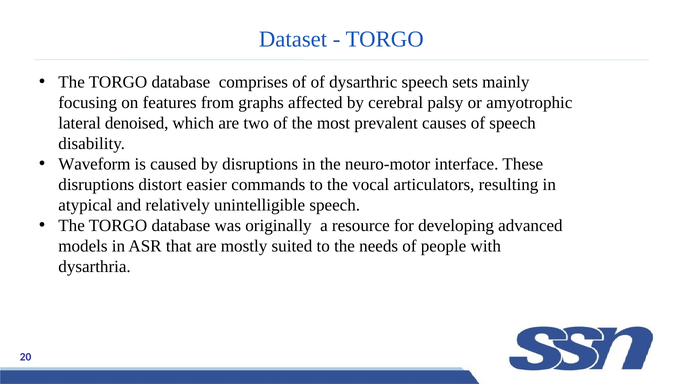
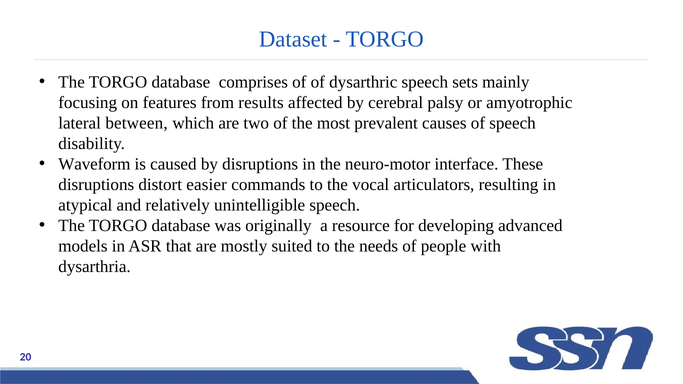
graphs: graphs -> results
denoised: denoised -> between
